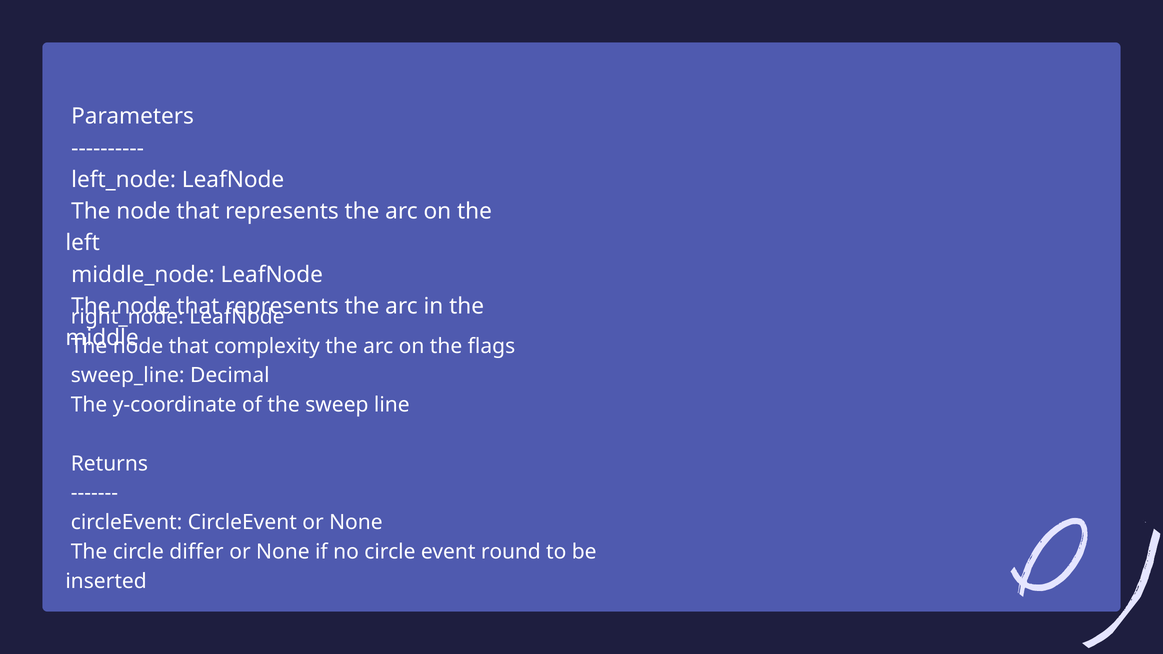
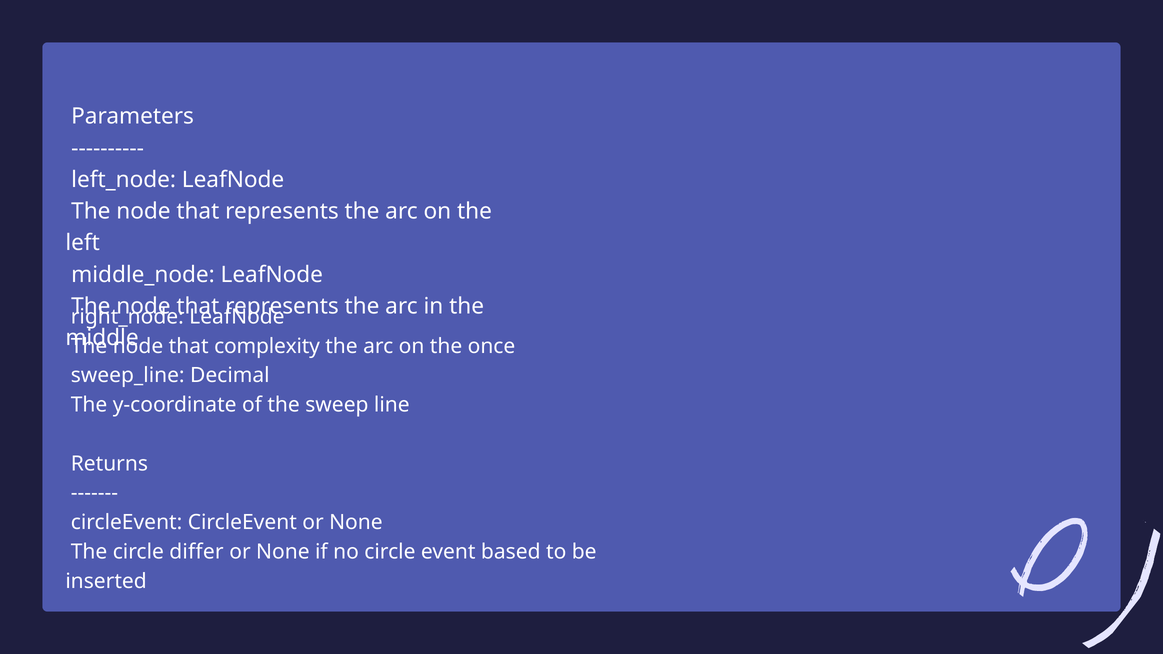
flags: flags -> once
round: round -> based
